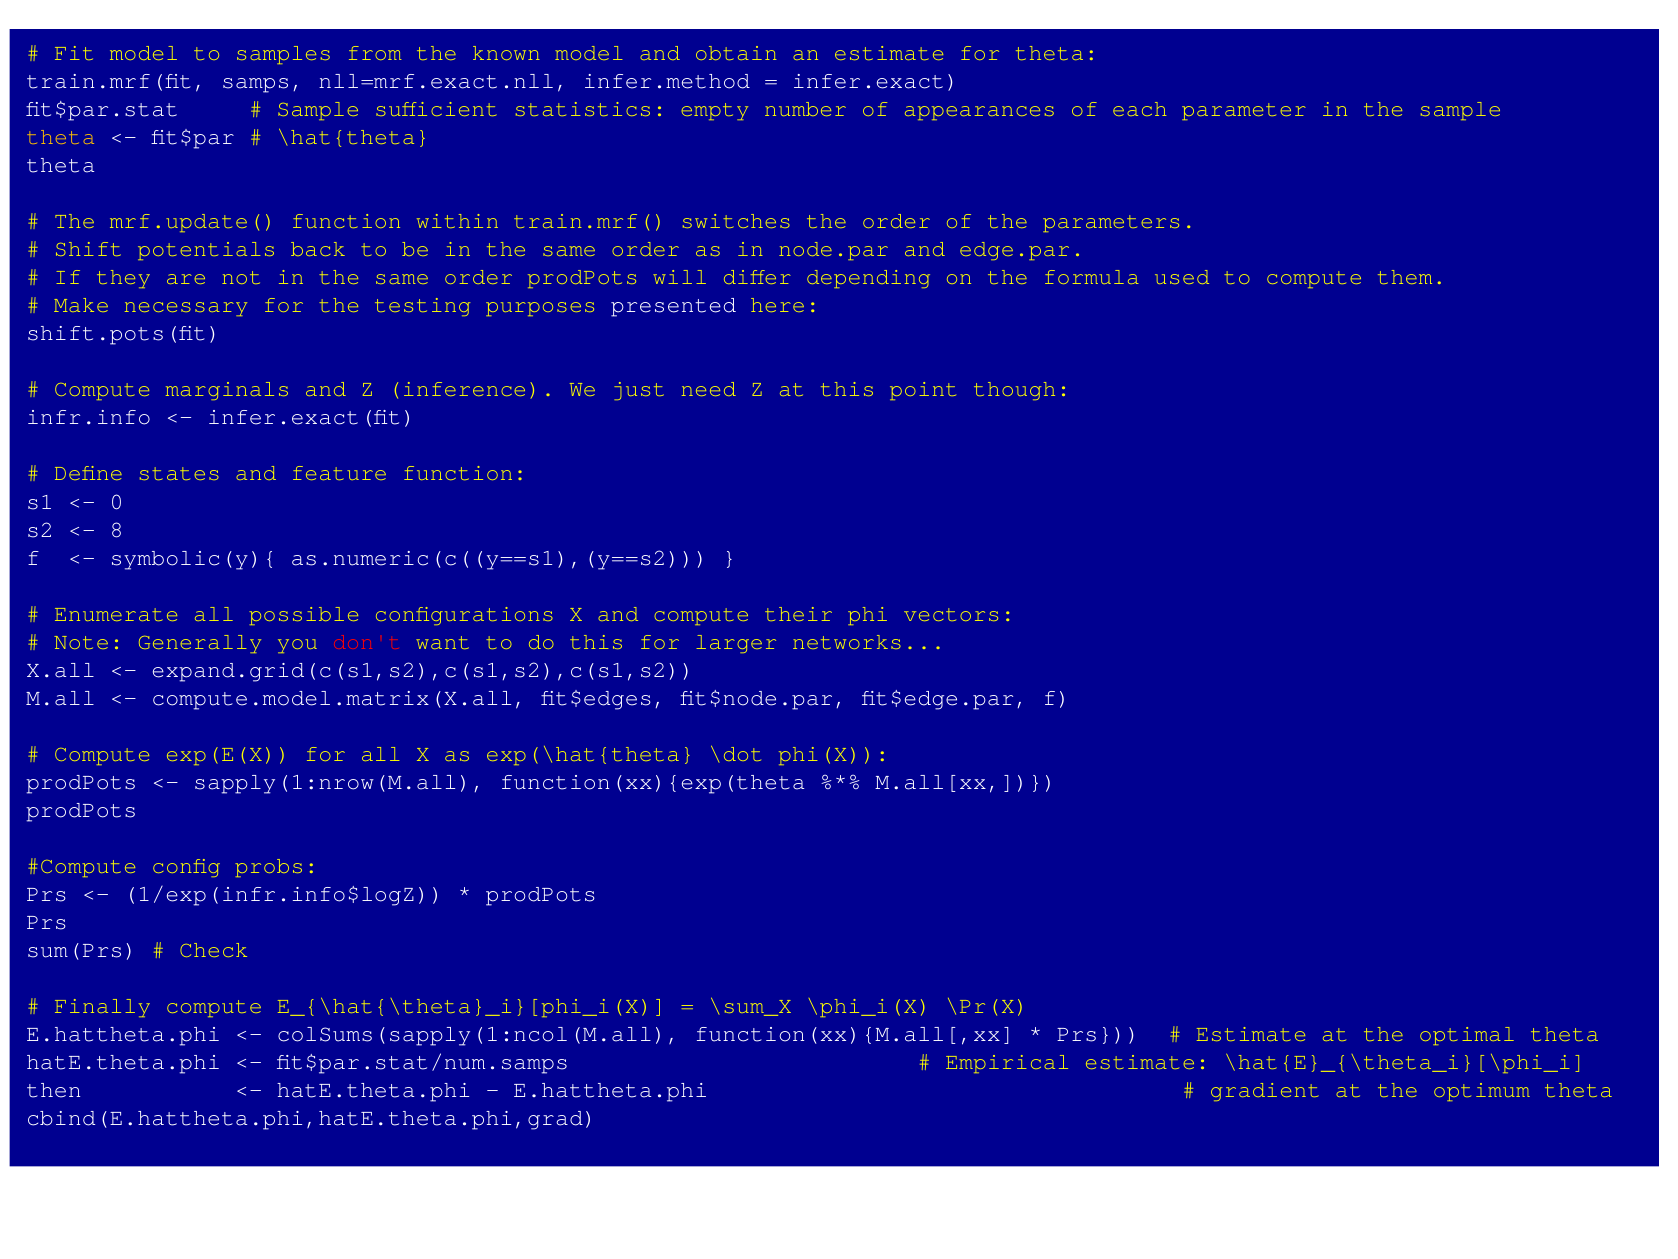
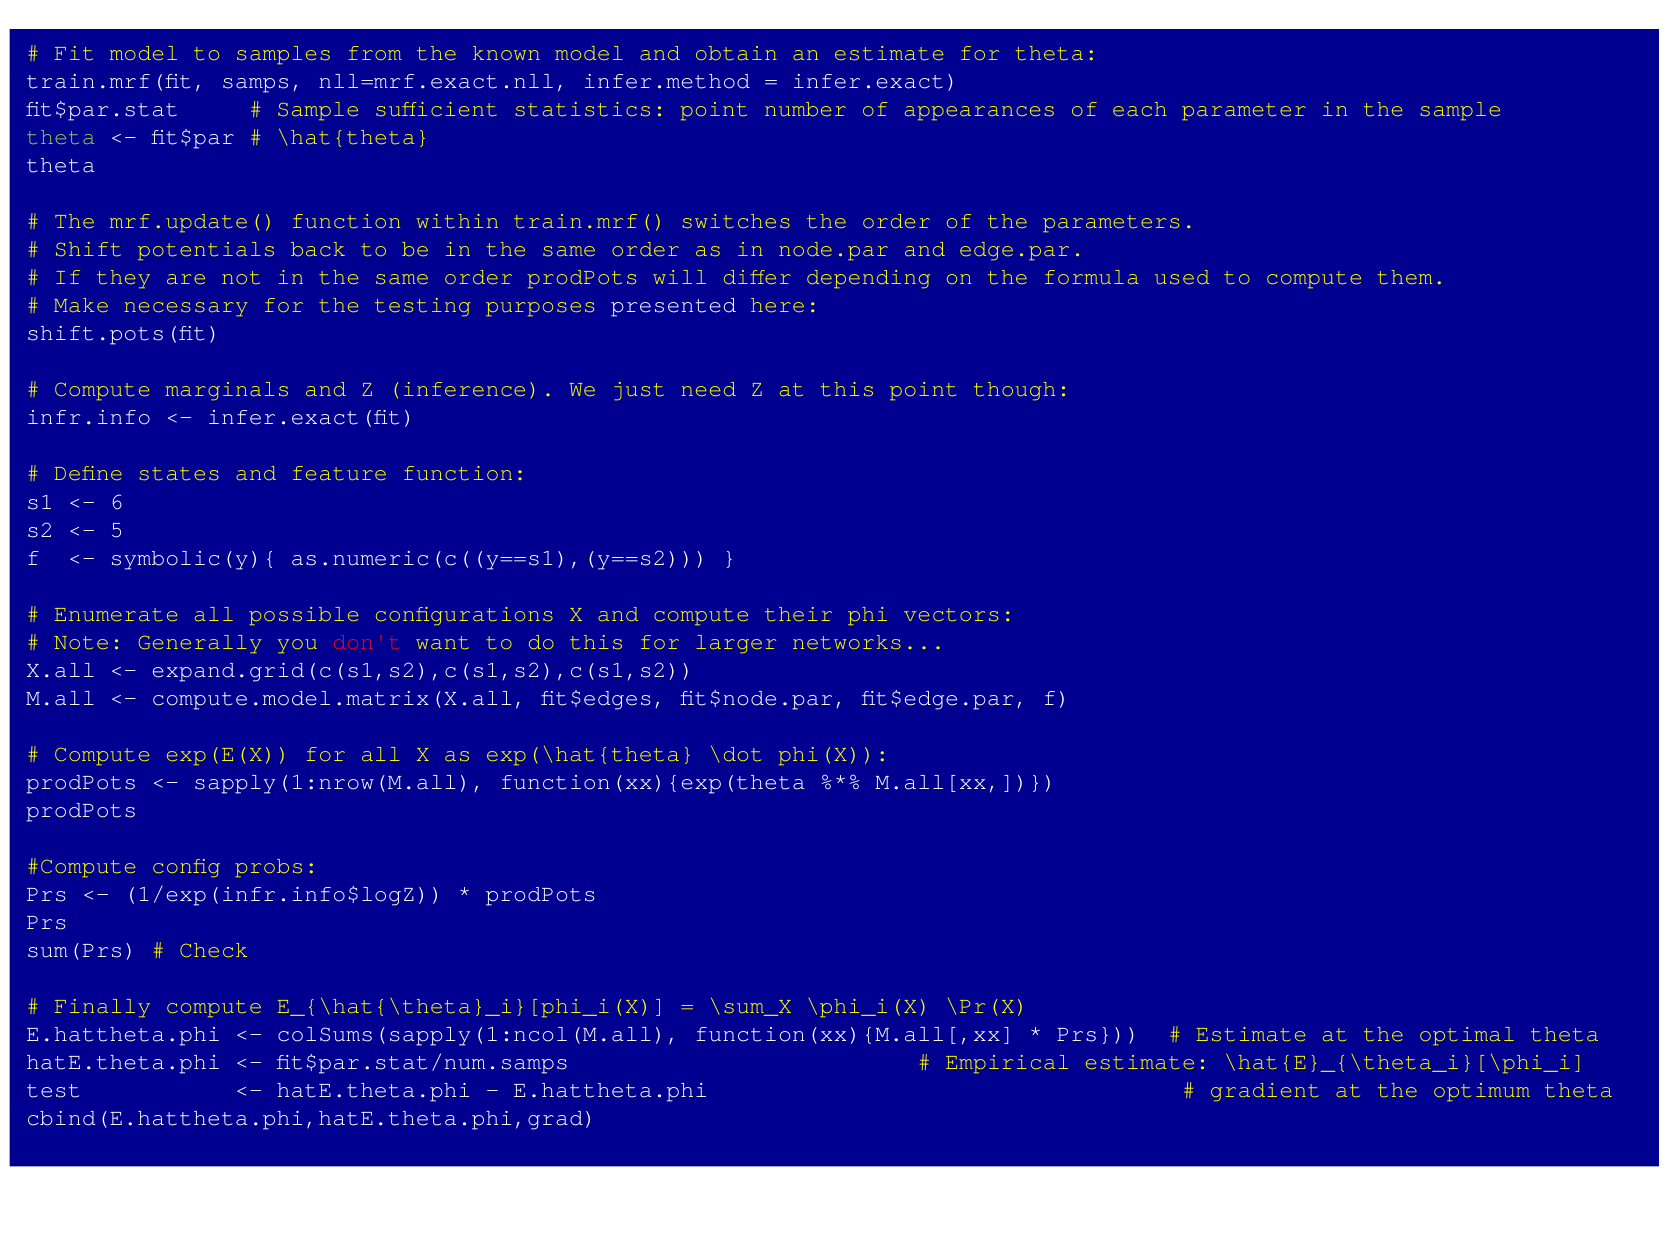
statistics empty: empty -> point
theta at (61, 137) colour: yellow -> light green
0: 0 -> 6
8: 8 -> 5
then: then -> test
